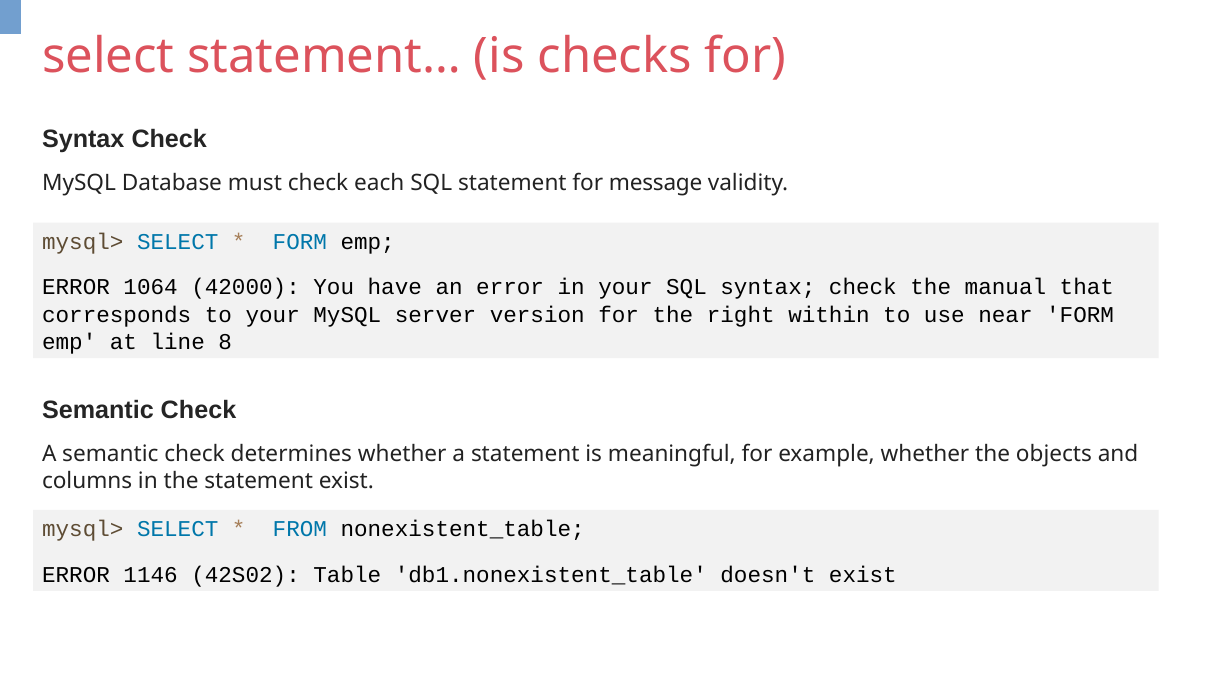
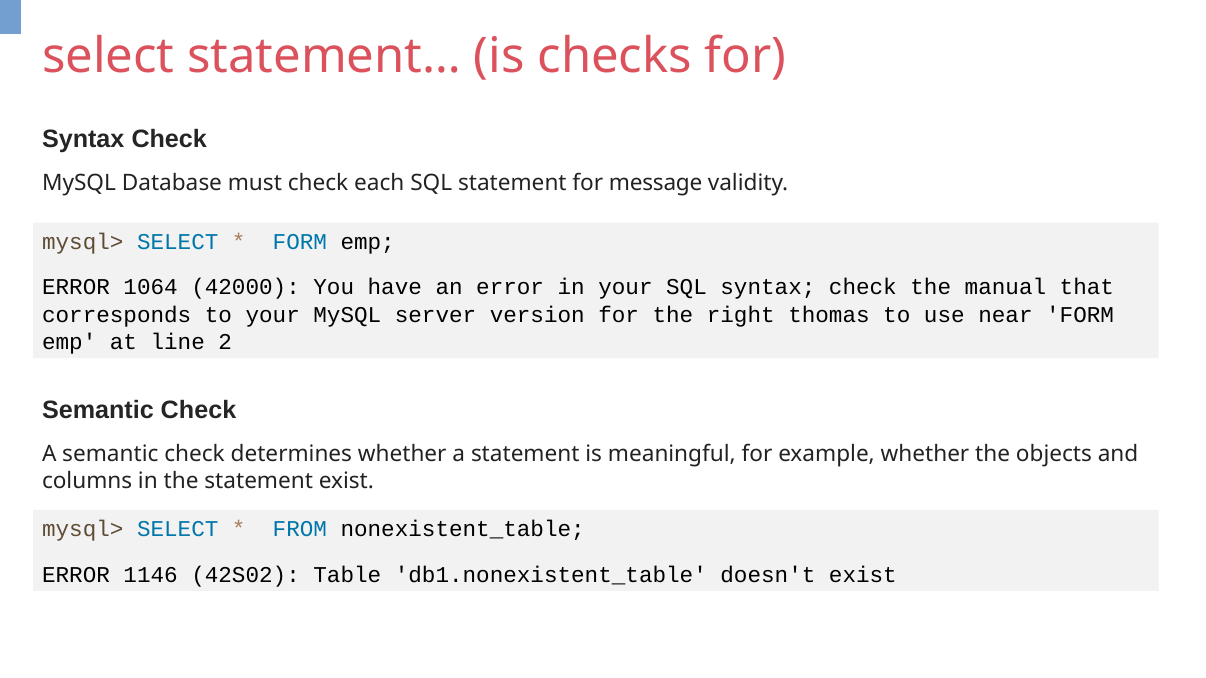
within: within -> thomas
8: 8 -> 2
